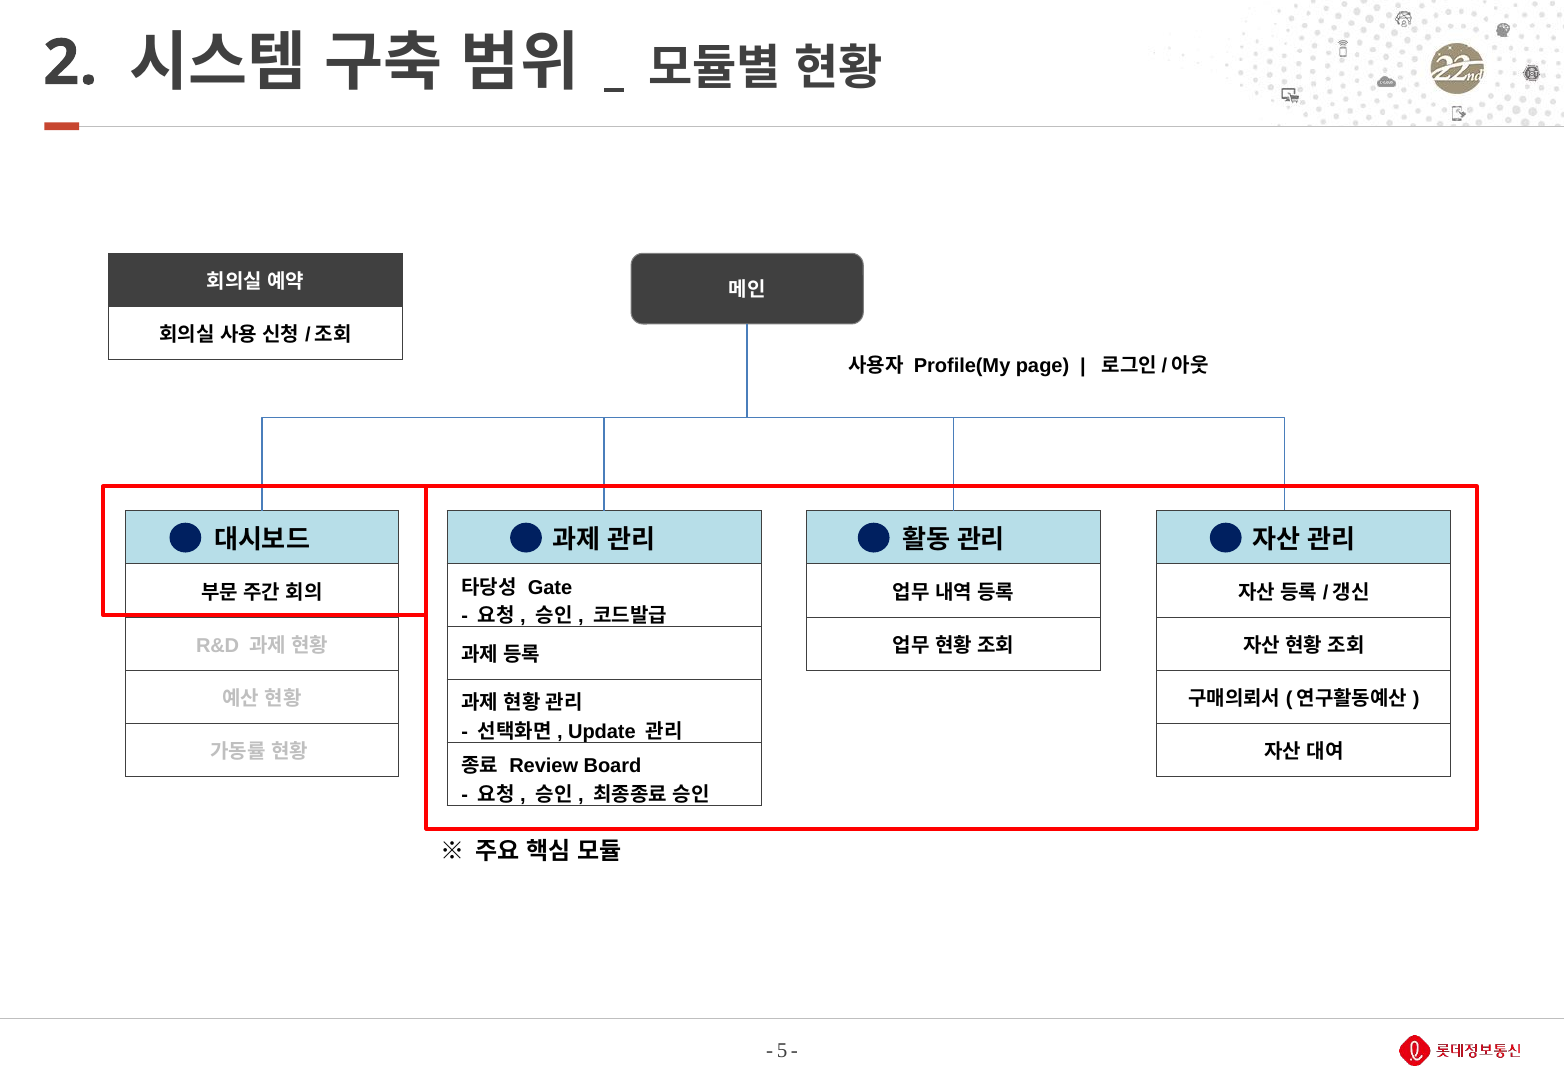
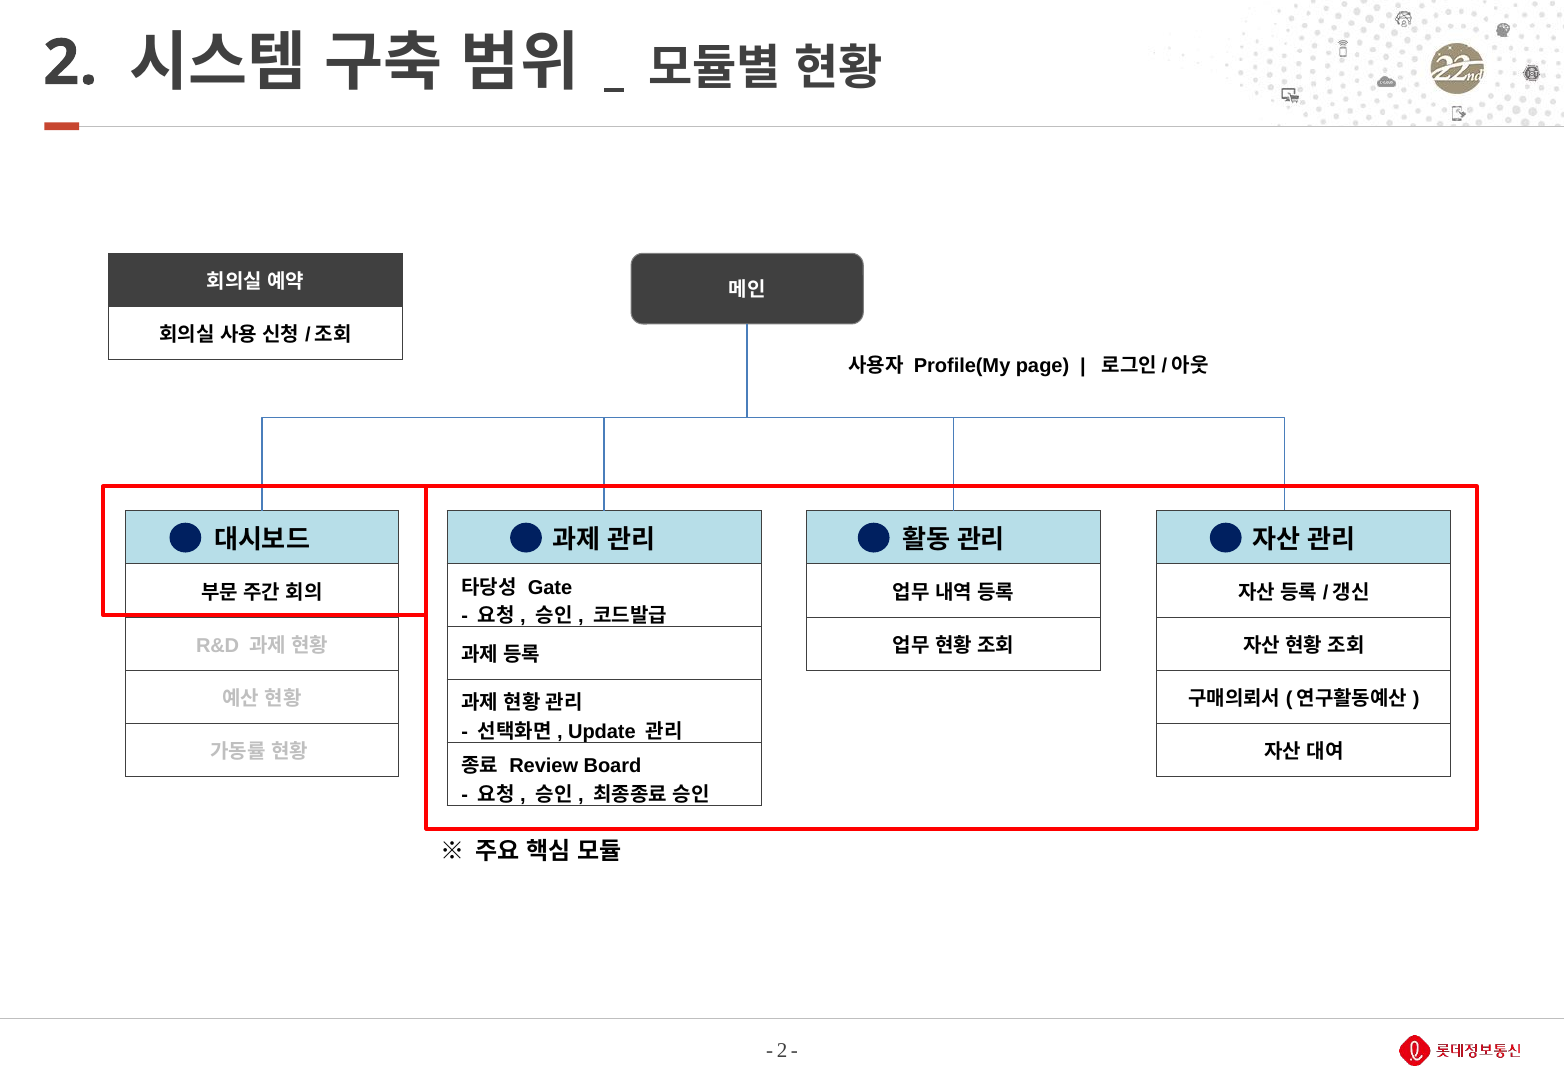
5 at (782, 1050): 5 -> 2
